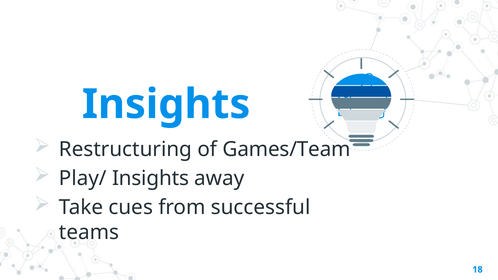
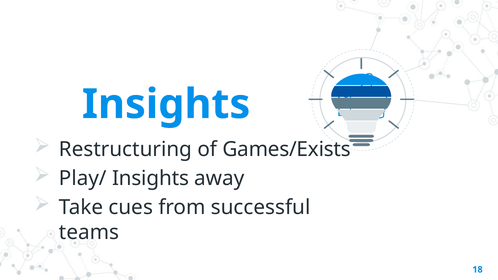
Games/Team: Games/Team -> Games/Exists
